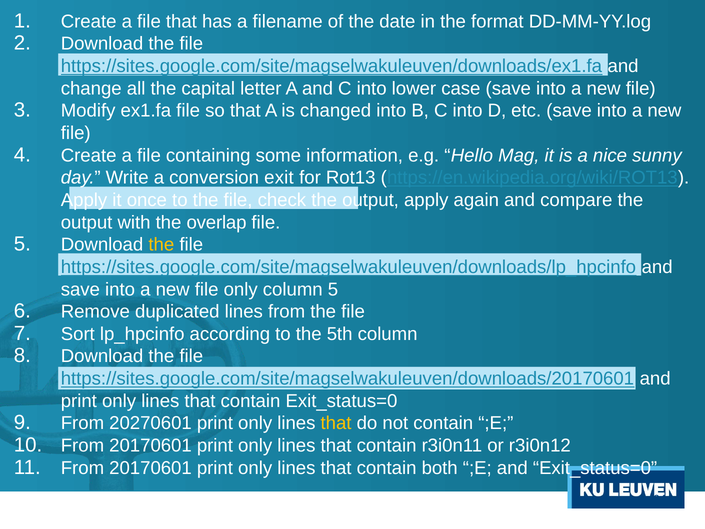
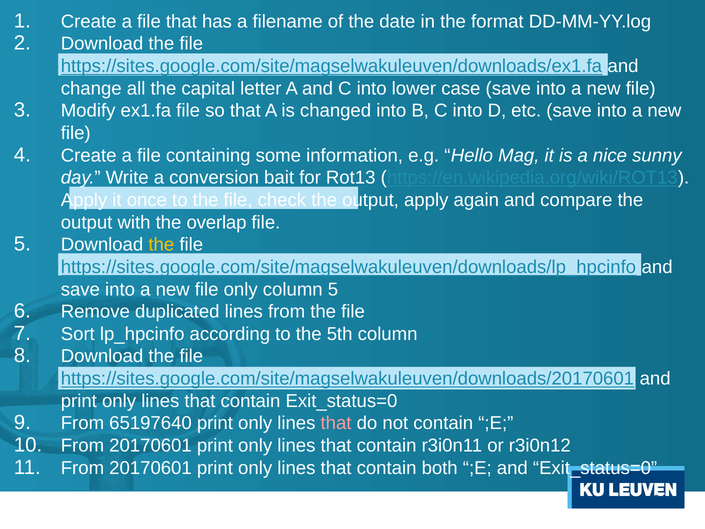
exit: exit -> bait
20270601: 20270601 -> 65197640
that at (336, 423) colour: yellow -> pink
